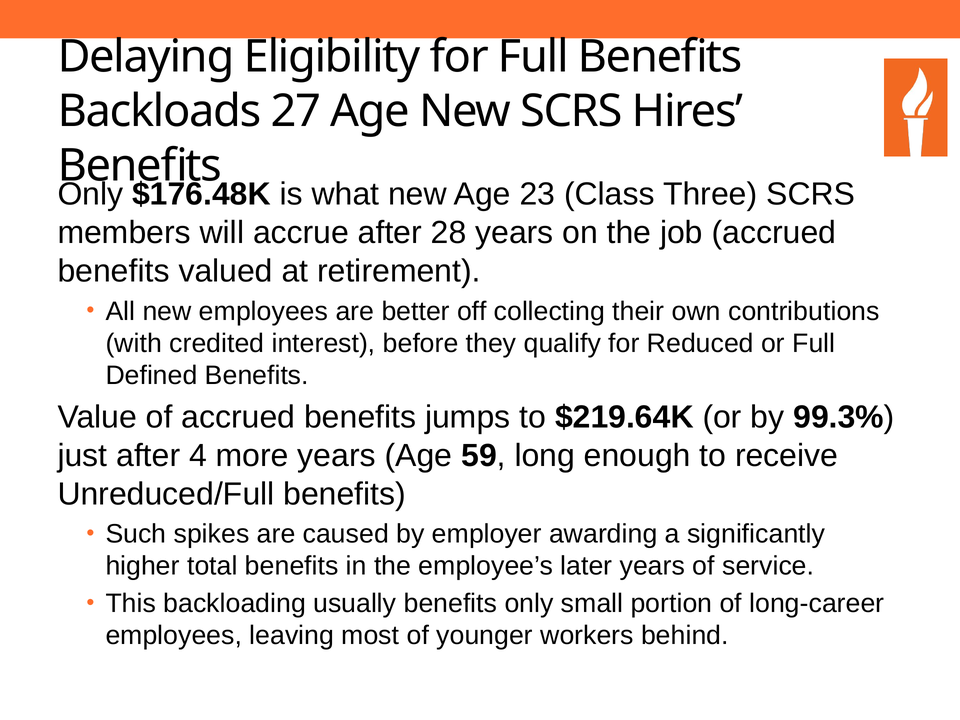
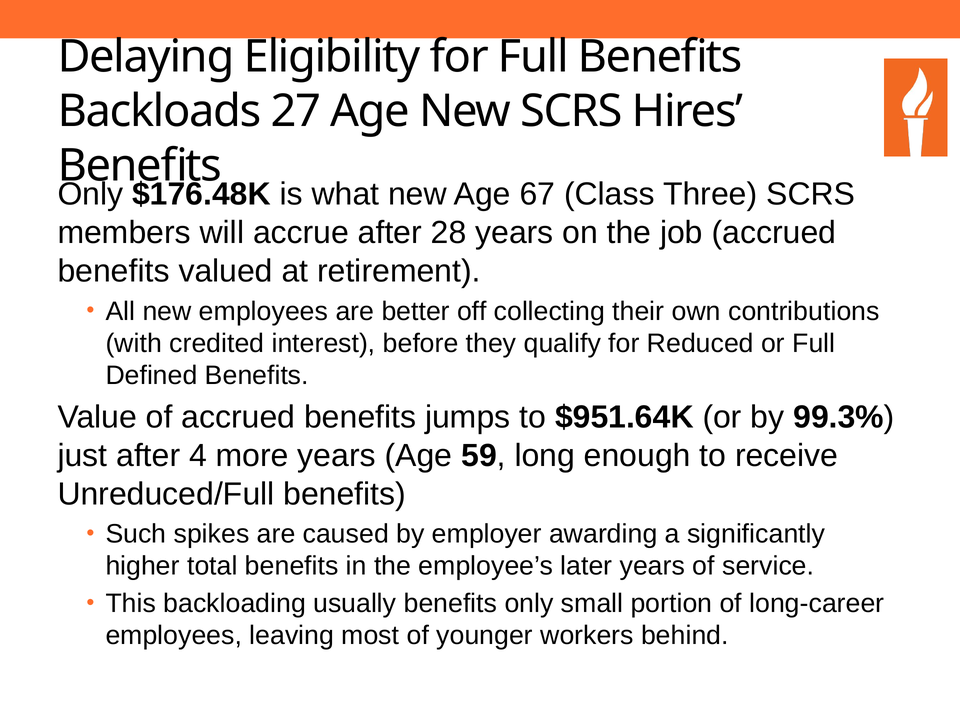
23: 23 -> 67
$219.64K: $219.64K -> $951.64K
